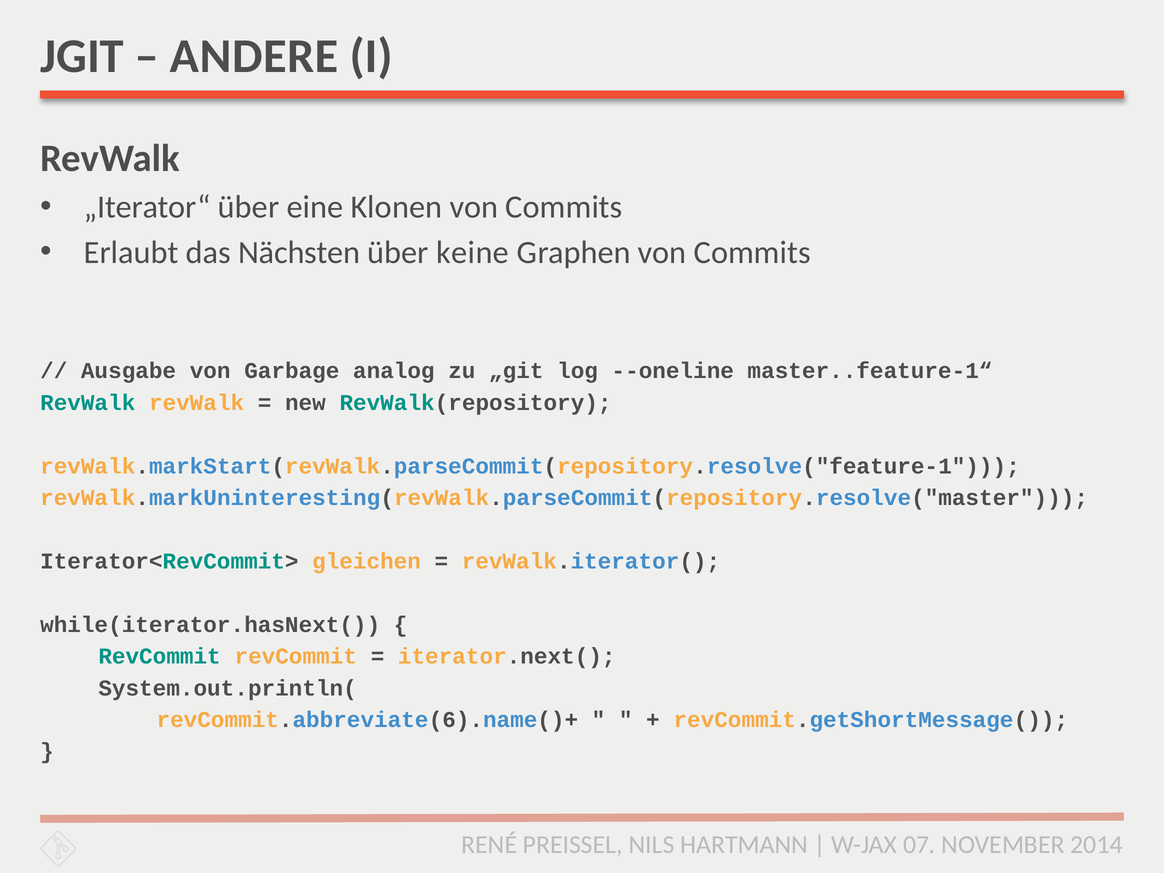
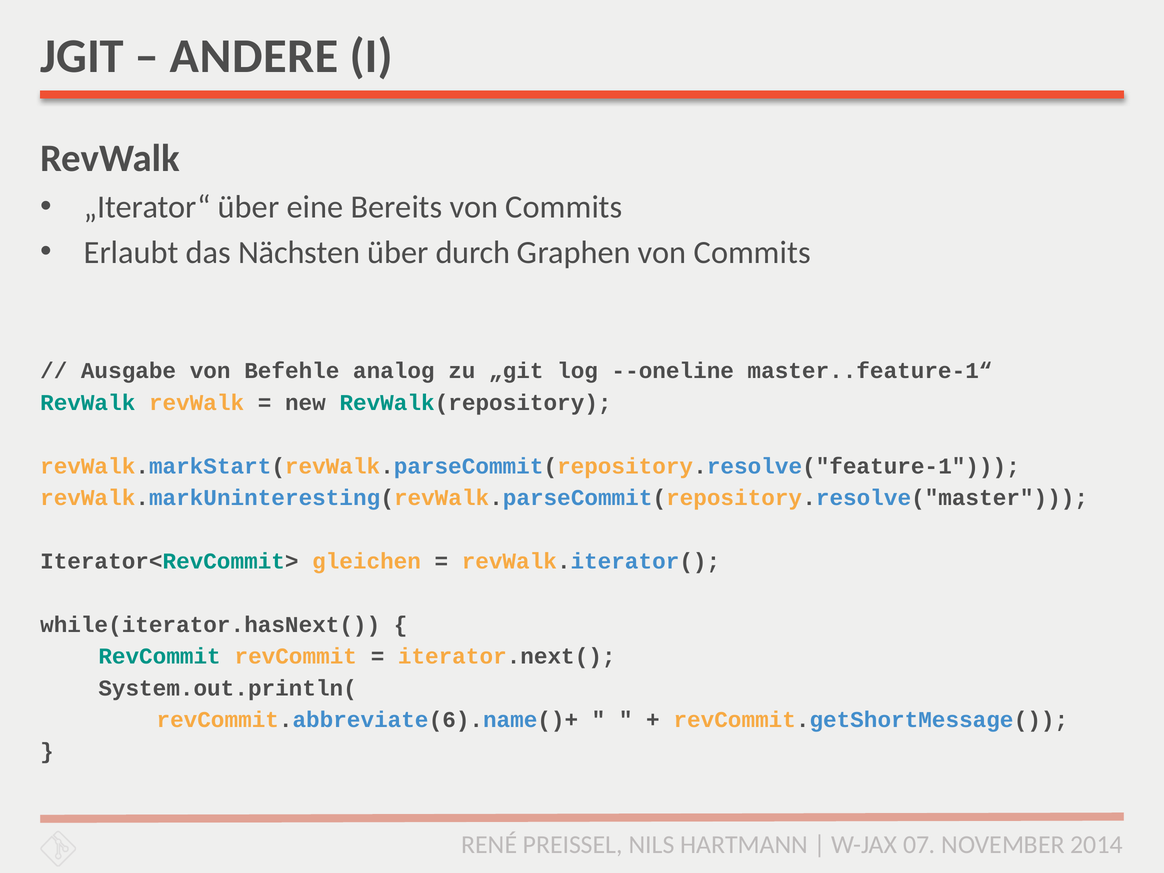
Klonen: Klonen -> Bereits
keine: keine -> durch
Garbage: Garbage -> Befehle
